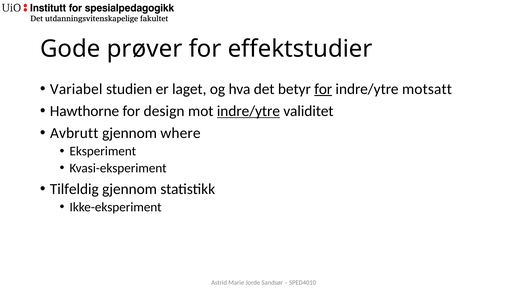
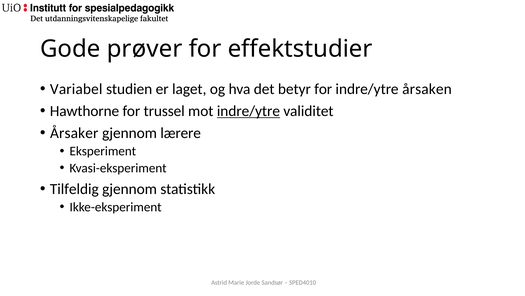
for at (323, 89) underline: present -> none
motsatt: motsatt -> årsaken
design: design -> trussel
Avbrutt: Avbrutt -> Årsaker
where: where -> lærere
